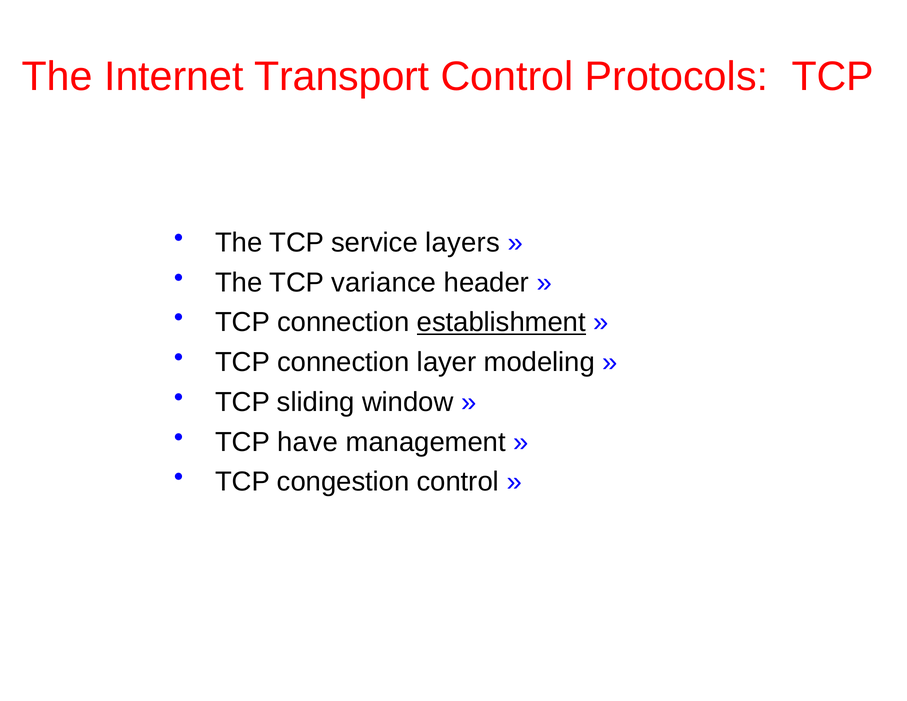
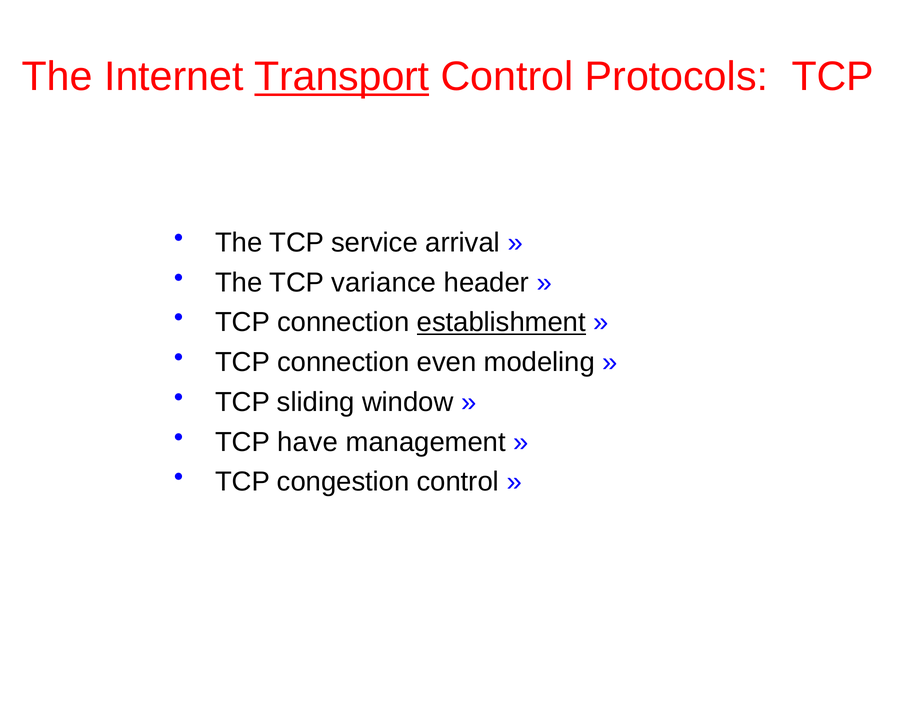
Transport underline: none -> present
layers: layers -> arrival
layer: layer -> even
